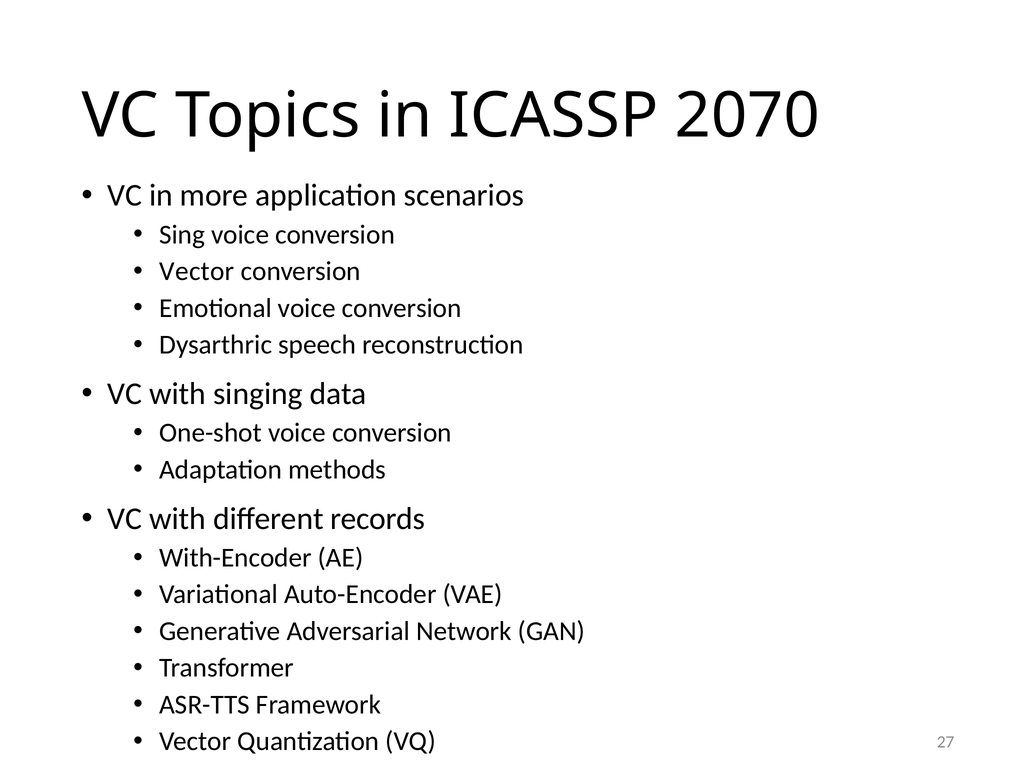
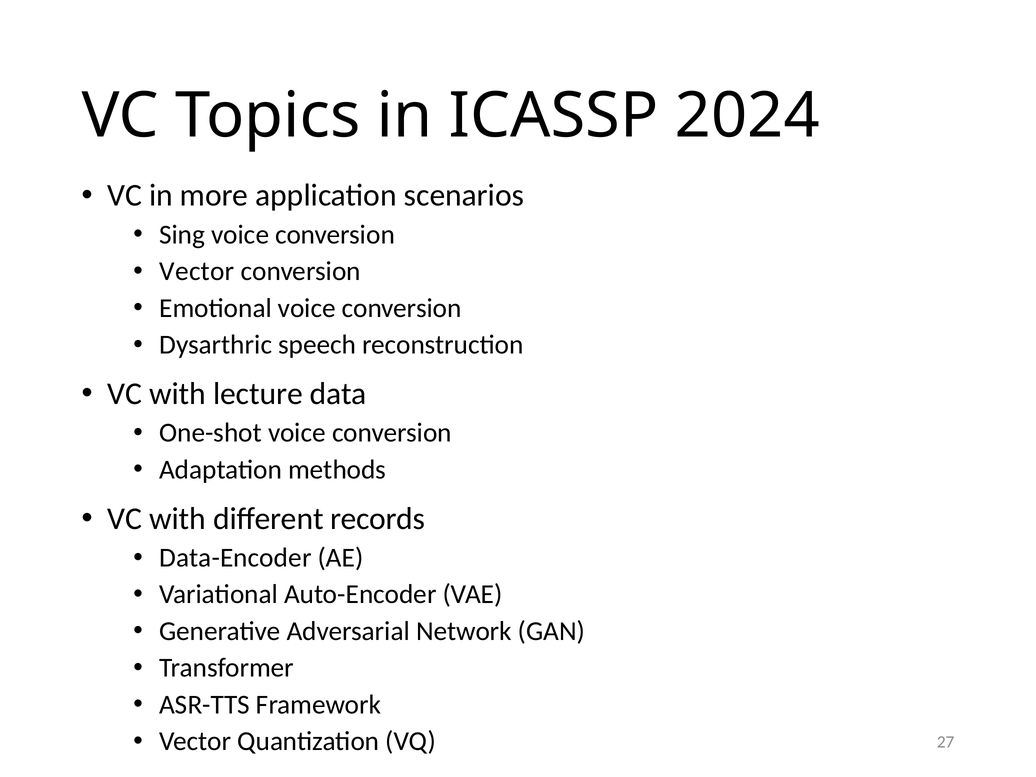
2070: 2070 -> 2024
singing: singing -> lecture
With-Encoder: With-Encoder -> Data-Encoder
